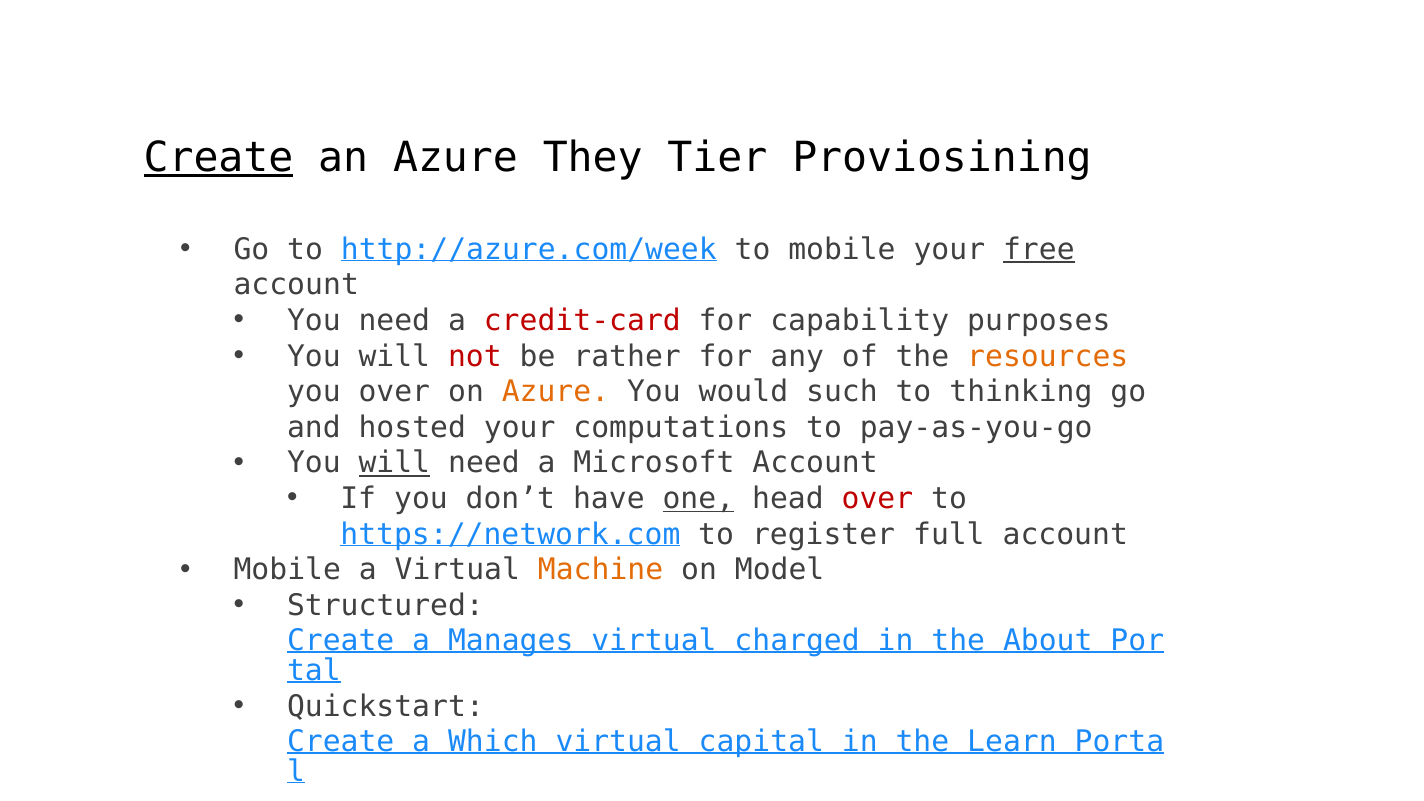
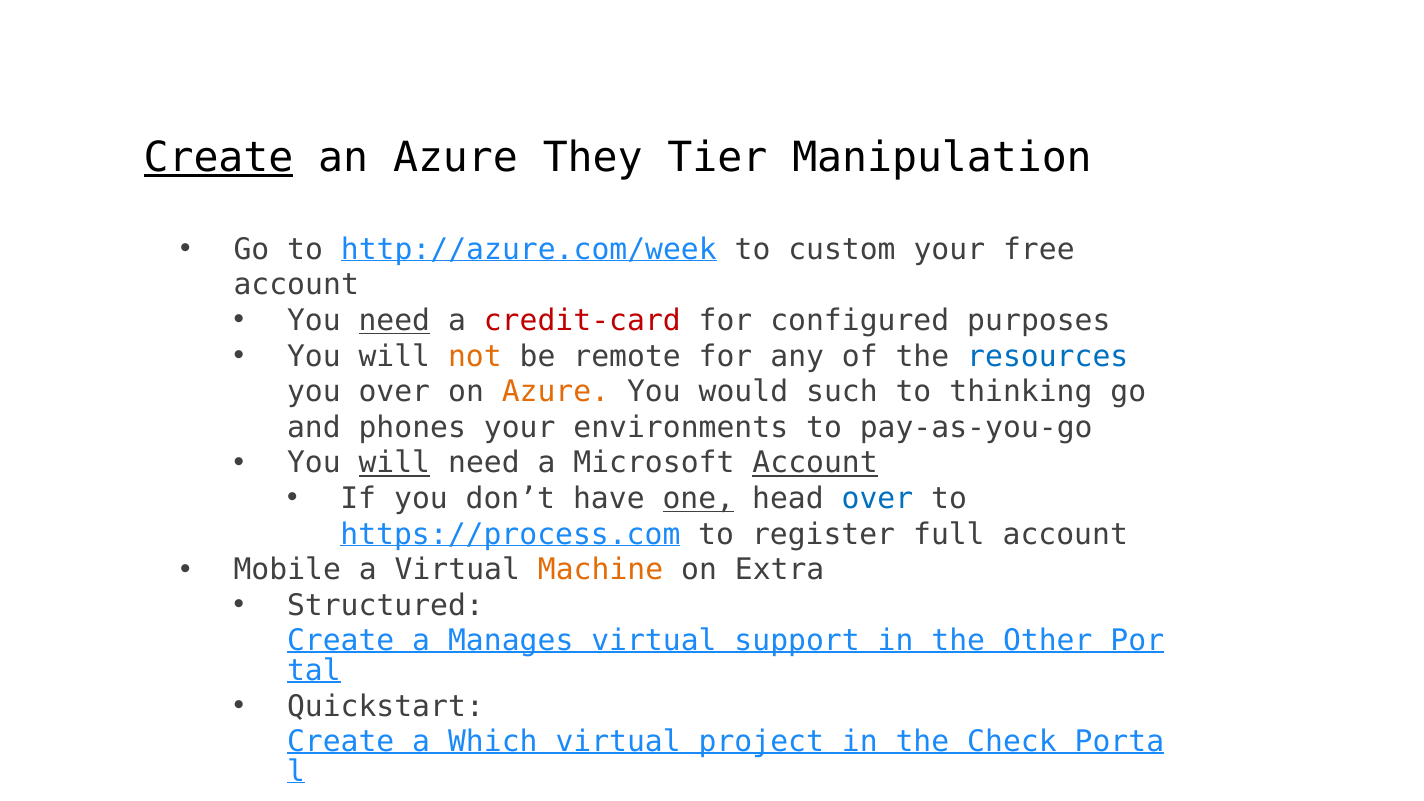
Proviosining: Proviosining -> Manipulation
to mobile: mobile -> custom
free underline: present -> none
need at (394, 321) underline: none -> present
capability: capability -> configured
not colour: red -> orange
rather: rather -> remote
resources colour: orange -> blue
hosted: hosted -> phones
computations: computations -> environments
Account at (815, 463) underline: none -> present
over at (877, 499) colour: red -> blue
https://network.com: https://network.com -> https://process.com
Model: Model -> Extra
charged: charged -> support
About: About -> Other
capital: capital -> project
Learn: Learn -> Check
